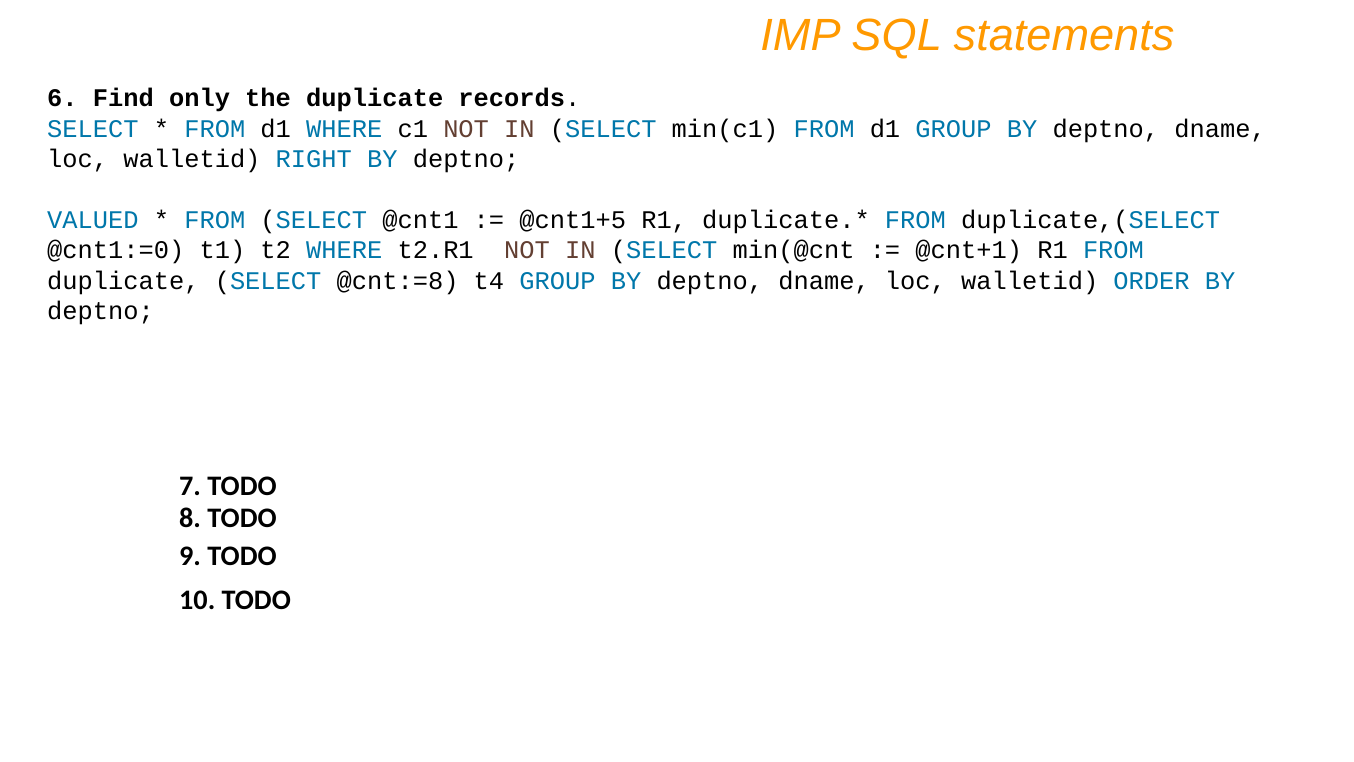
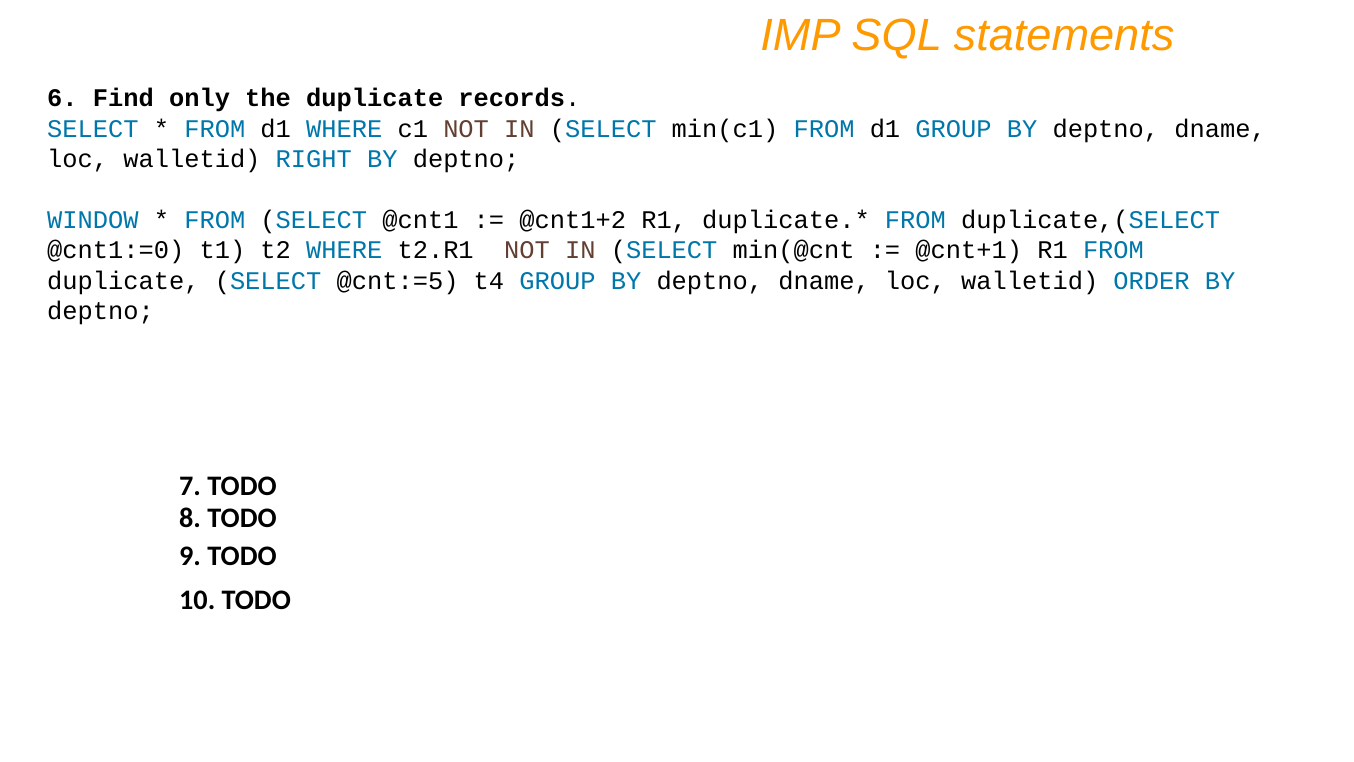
VALUED: VALUED -> WINDOW
@cnt1+5: @cnt1+5 -> @cnt1+2
@cnt:=8: @cnt:=8 -> @cnt:=5
